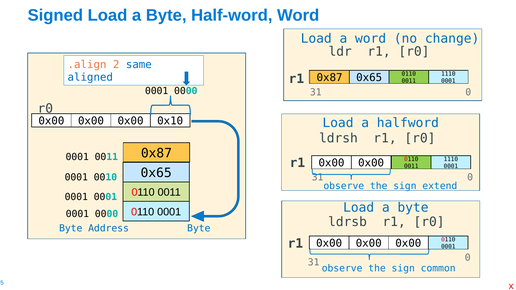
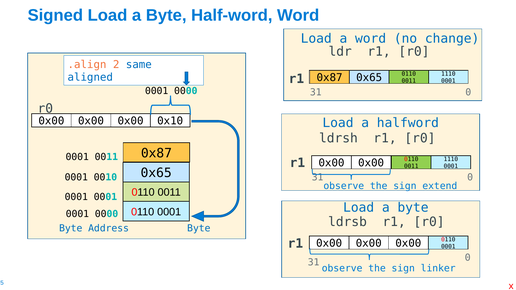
common: common -> linker
